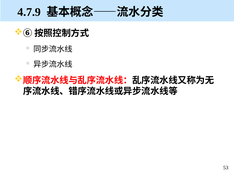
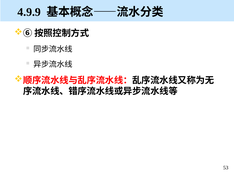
4.7.9: 4.7.9 -> 4.9.9
